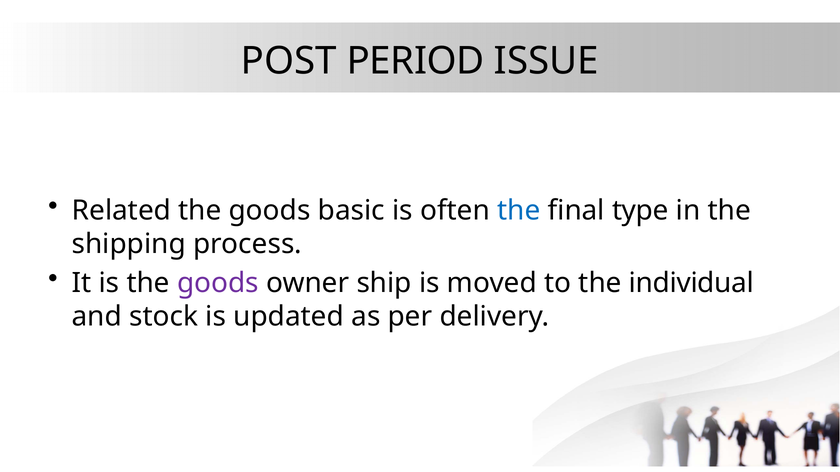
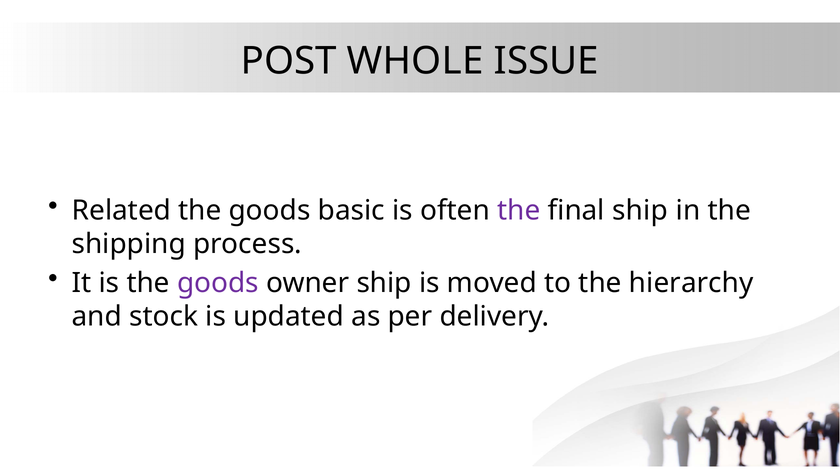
PERIOD: PERIOD -> WHOLE
the at (519, 211) colour: blue -> purple
final type: type -> ship
individual: individual -> hierarchy
